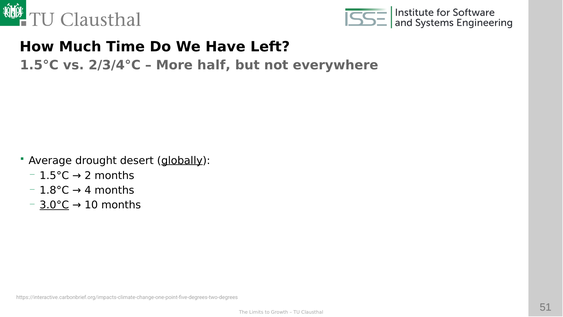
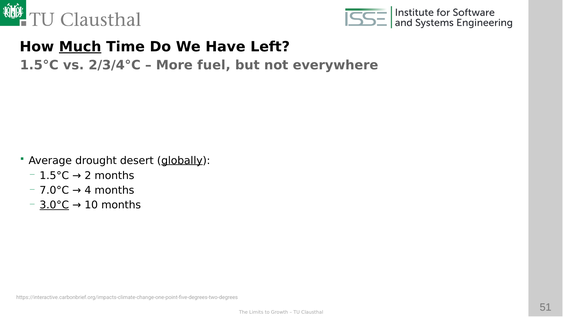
Much underline: none -> present
half: half -> fuel
1.8°C: 1.8°C -> 7.0°C
